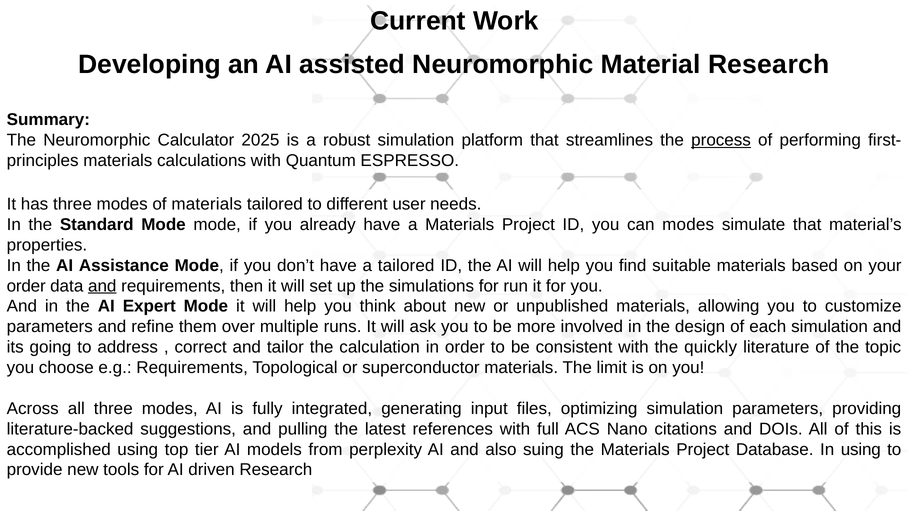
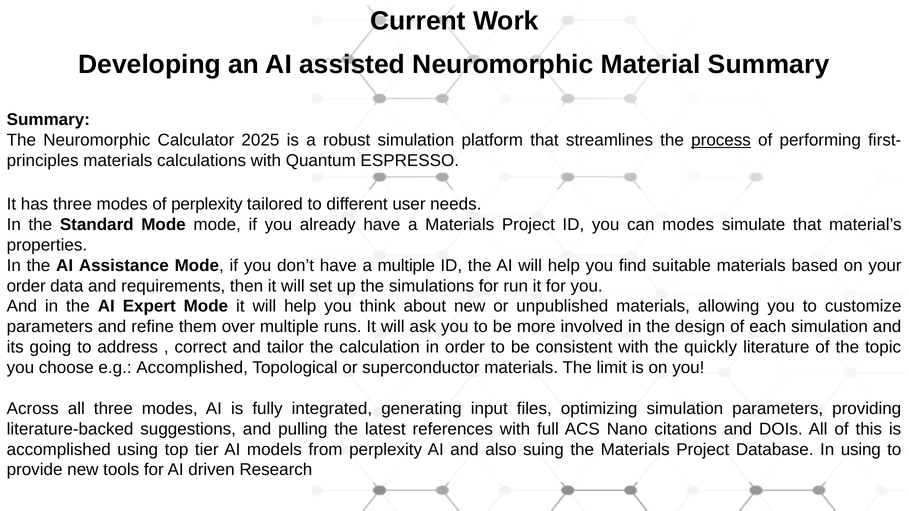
Material Research: Research -> Summary
of materials: materials -> perplexity
a tailored: tailored -> multiple
and at (102, 286) underline: present -> none
e.g Requirements: Requirements -> Accomplished
